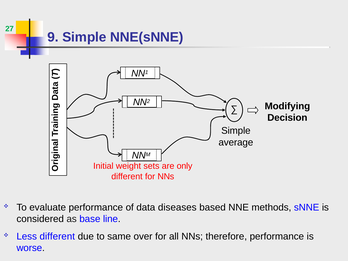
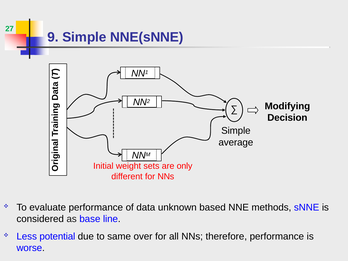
diseases: diseases -> unknown
Less different: different -> potential
